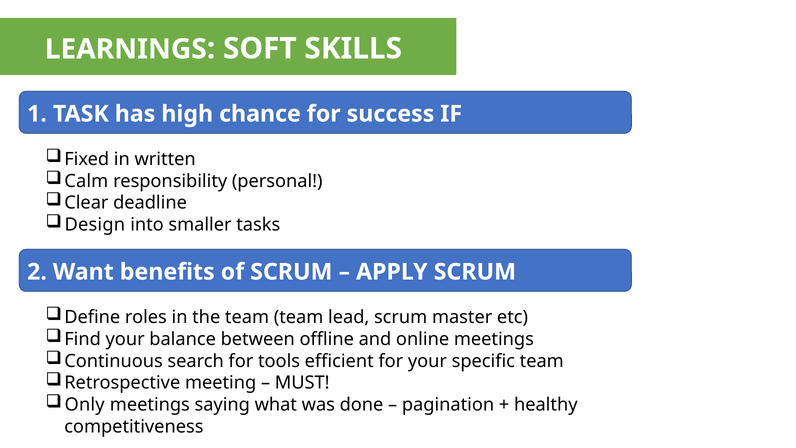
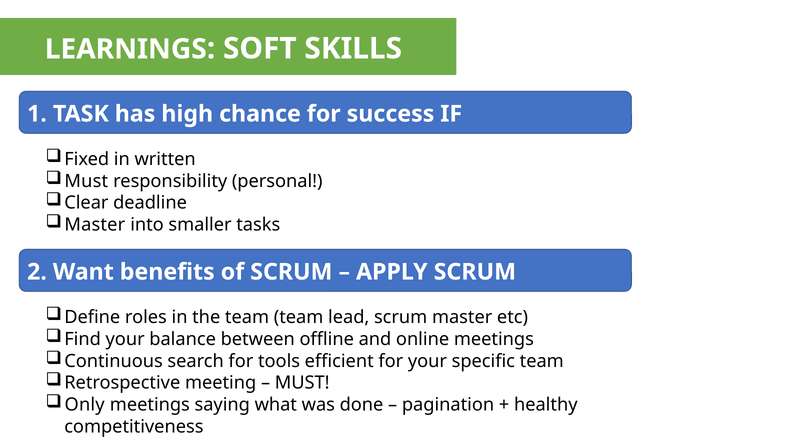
Calm at (86, 181): Calm -> Must
Design at (95, 225): Design -> Master
